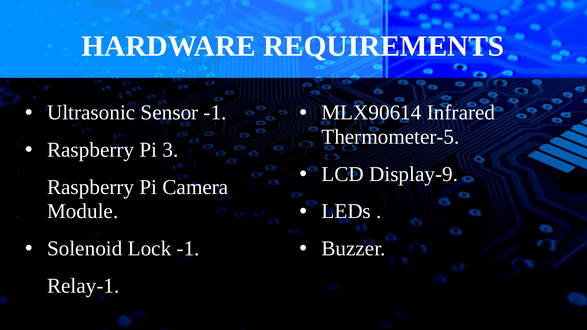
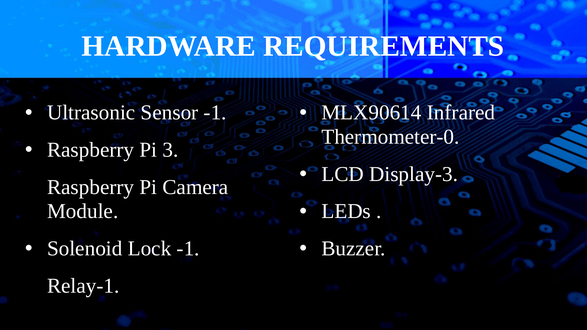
Thermometer-5: Thermometer-5 -> Thermometer-0
Display-9: Display-9 -> Display-3
